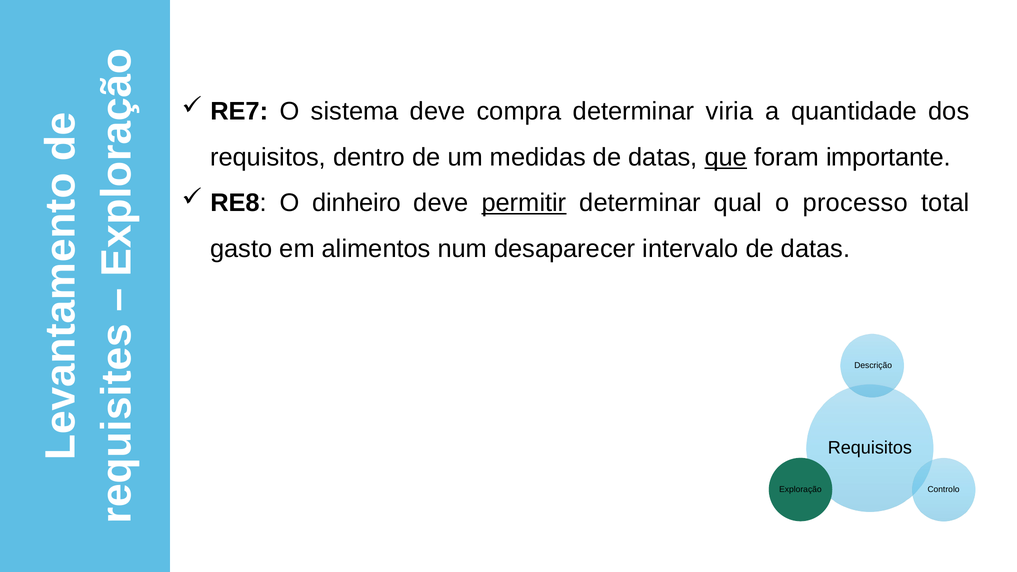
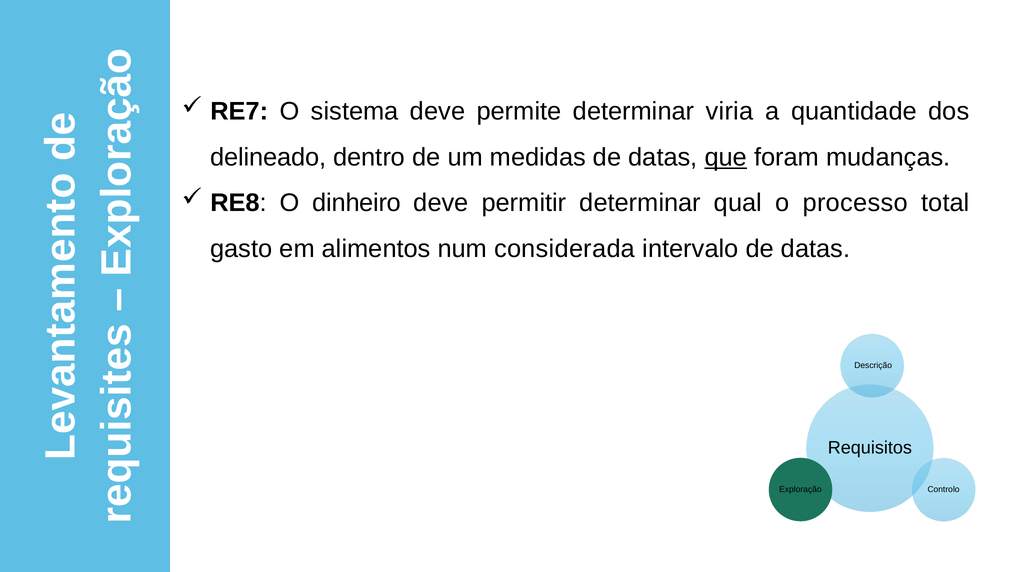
compra: compra -> permite
requisitos at (268, 157): requisitos -> delineado
importante: importante -> mudanças
permitir underline: present -> none
desaparecer: desaparecer -> considerada
